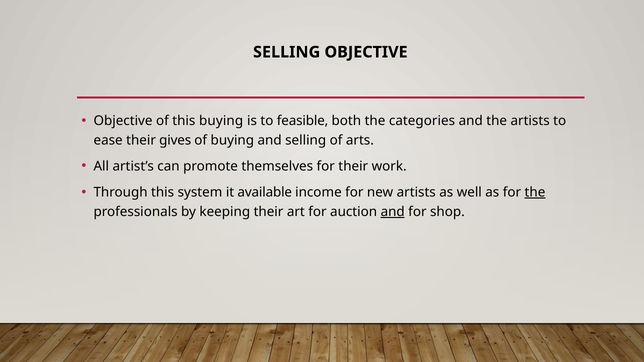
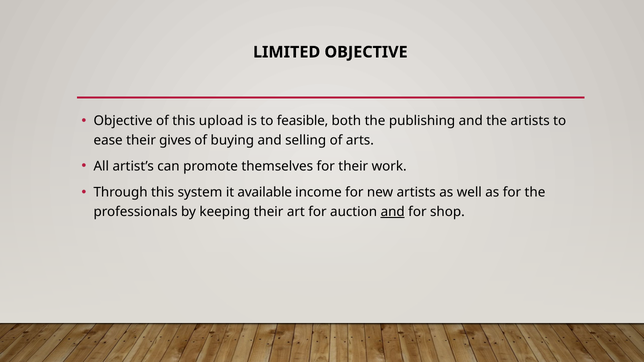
SELLING at (287, 52): SELLING -> LIMITED
this buying: buying -> upload
categories: categories -> publishing
the at (535, 192) underline: present -> none
